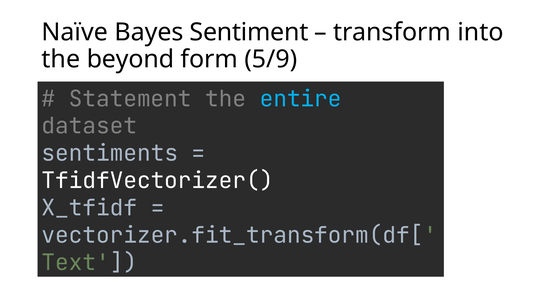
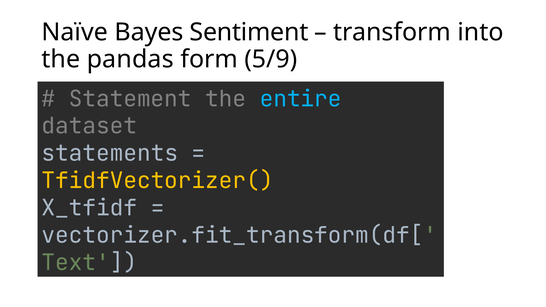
beyond: beyond -> pandas
sentiments: sentiments -> statements
TfidfVectorizer( colour: white -> yellow
